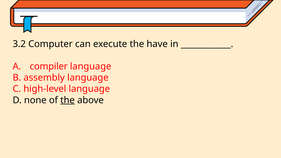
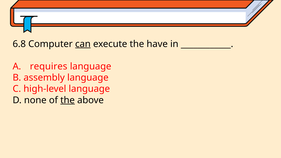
3.2: 3.2 -> 6.8
can underline: none -> present
compiler: compiler -> requires
